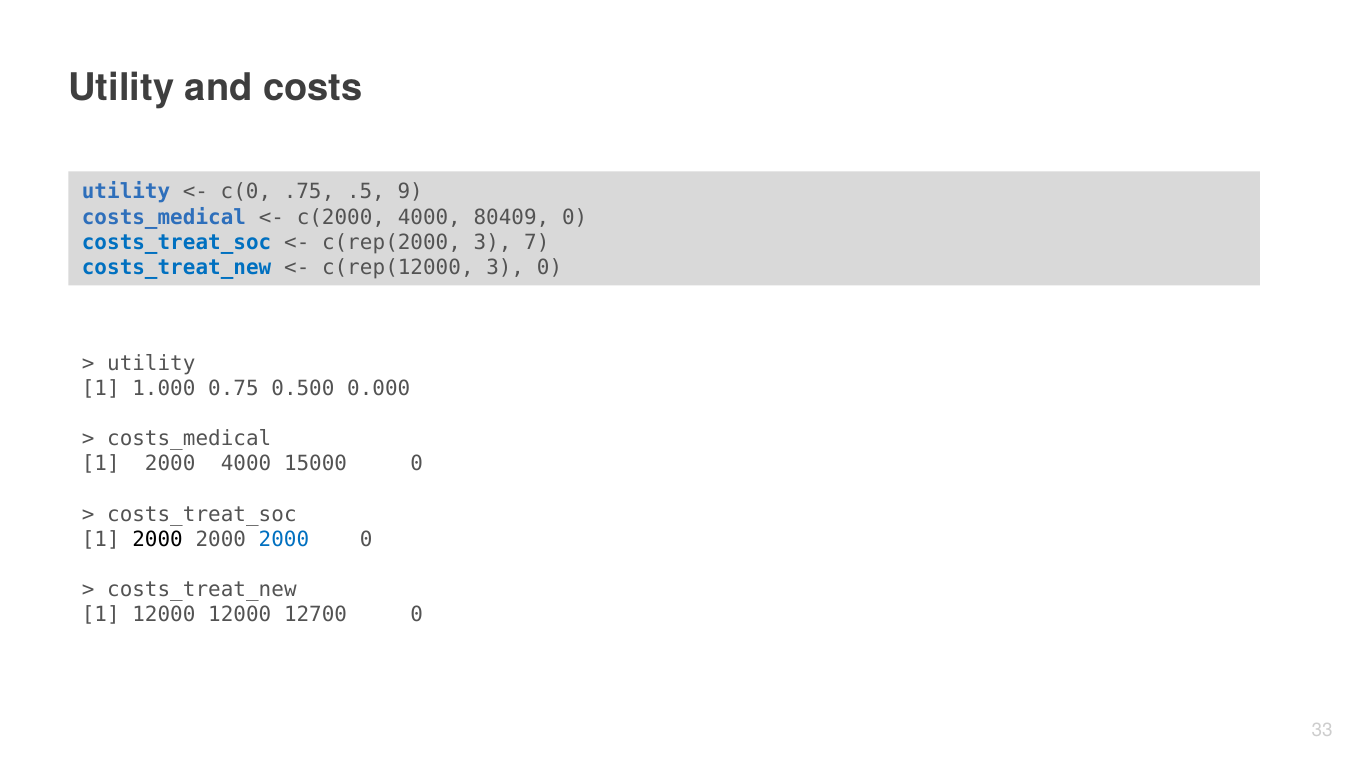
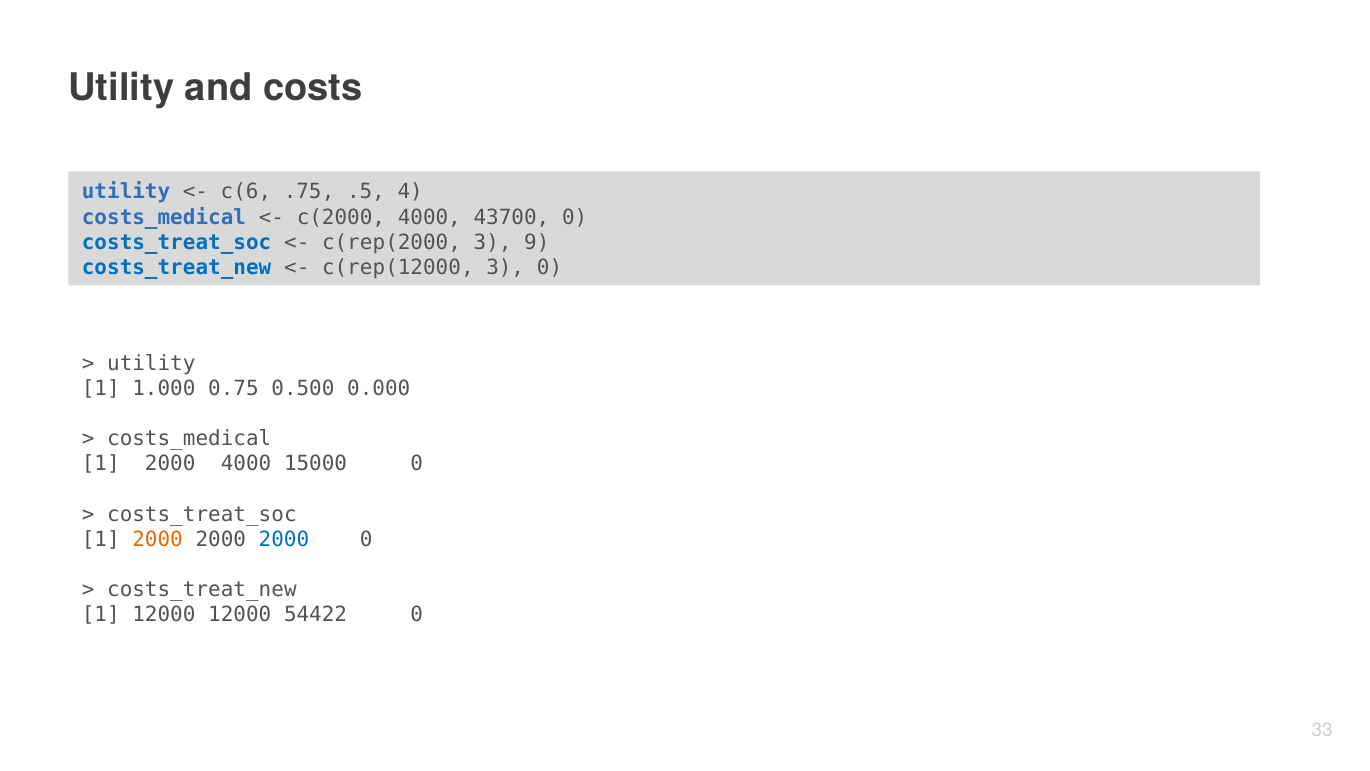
c(0: c(0 -> c(6
9: 9 -> 4
80409: 80409 -> 43700
7: 7 -> 9
2000 at (158, 539) colour: black -> orange
12700: 12700 -> 54422
